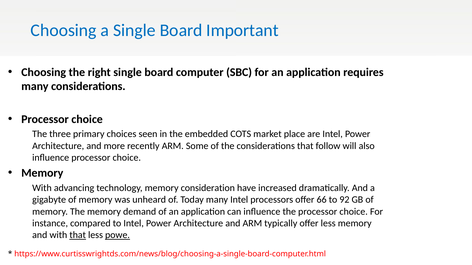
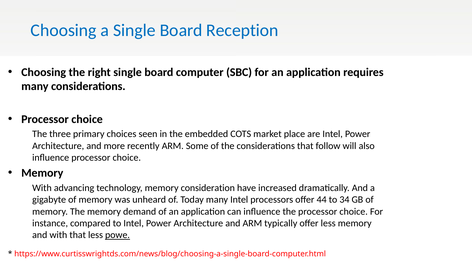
Important: Important -> Reception
66: 66 -> 44
92: 92 -> 34
that at (78, 235) underline: present -> none
